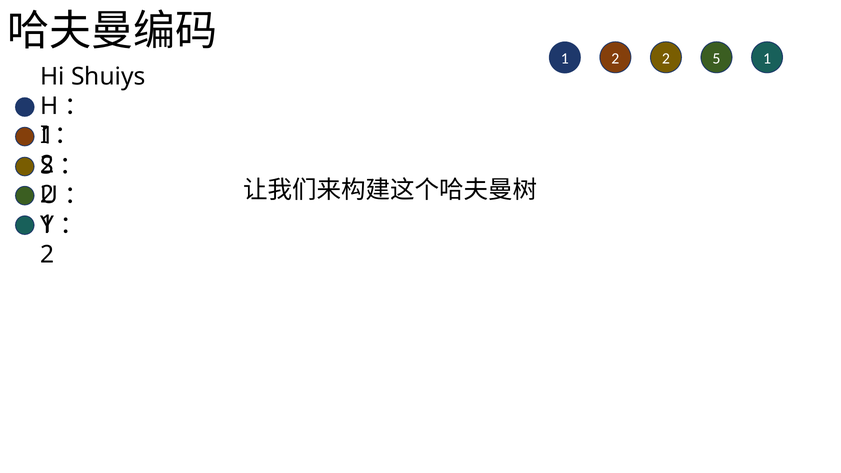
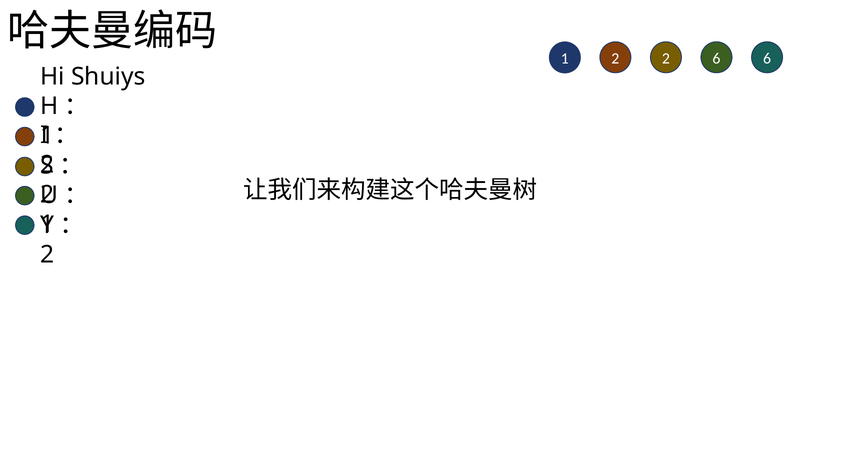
2 5: 5 -> 6
1 1: 1 -> 6
